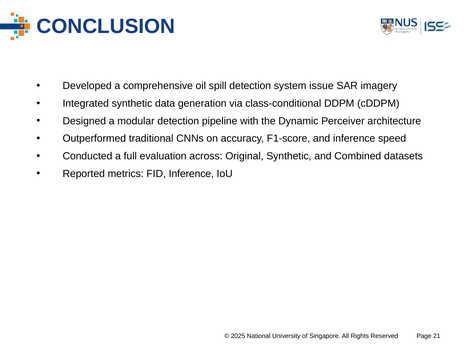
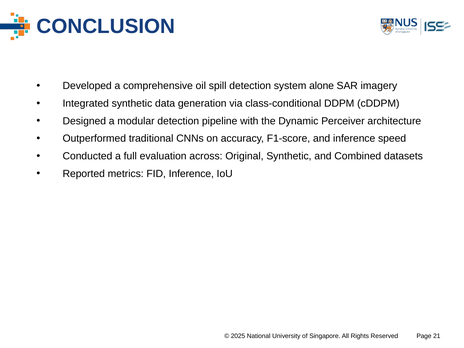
issue: issue -> alone
